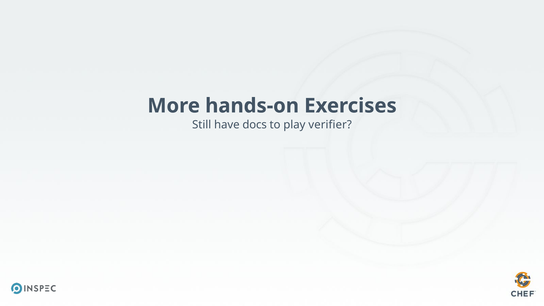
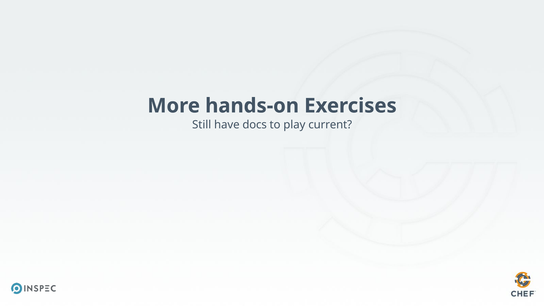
verifier: verifier -> current
